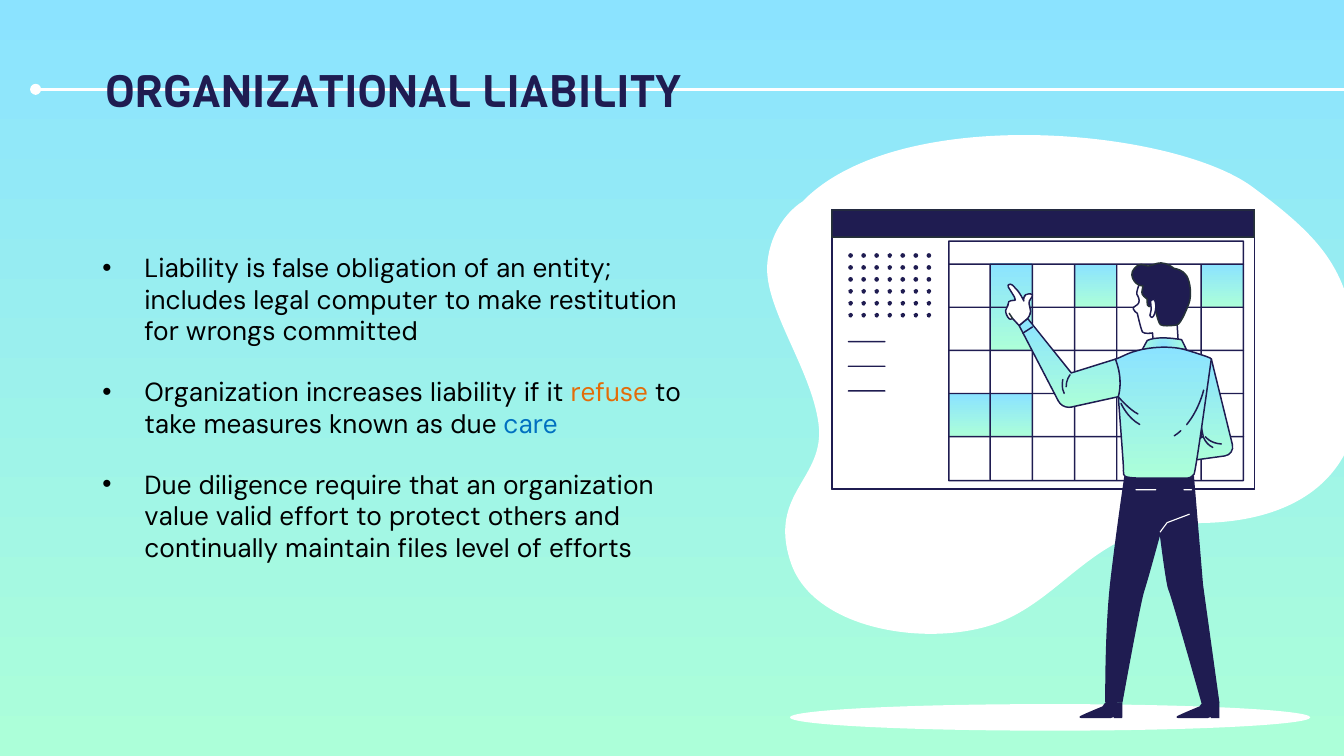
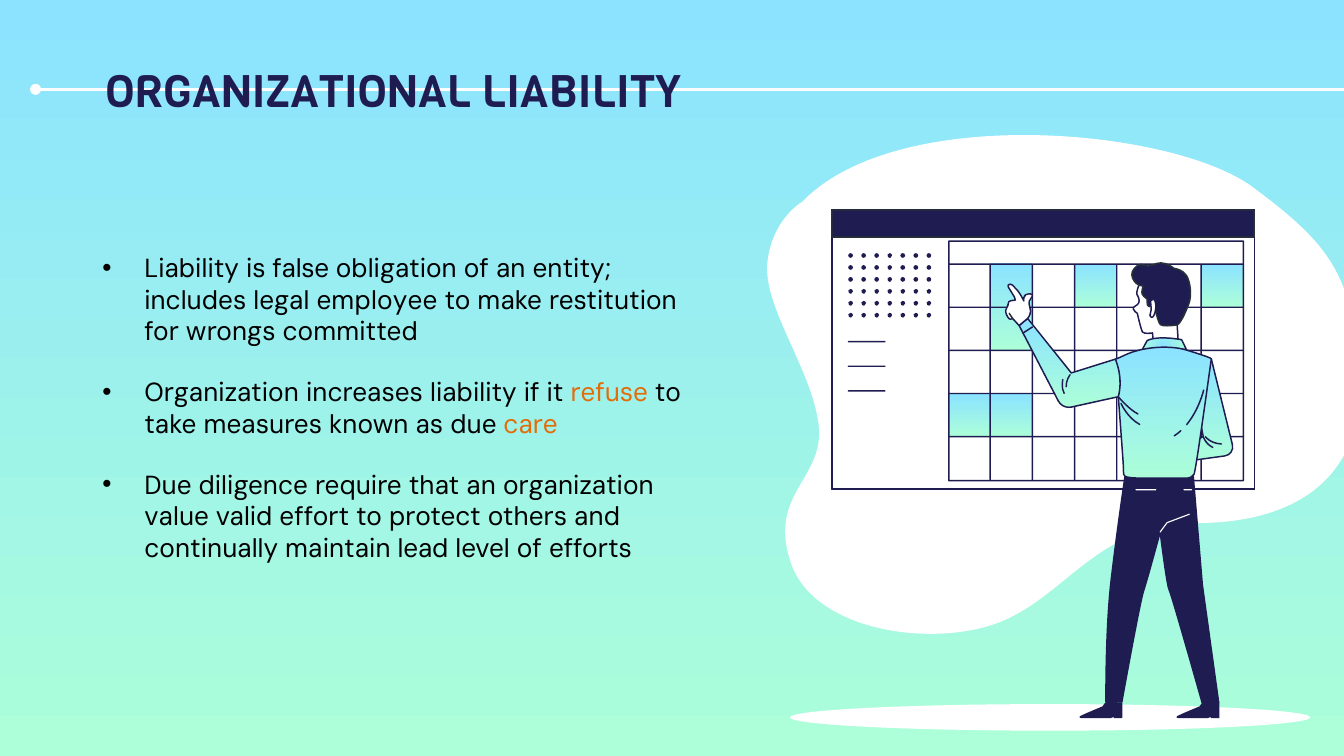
computer: computer -> employee
care colour: blue -> orange
files: files -> lead
